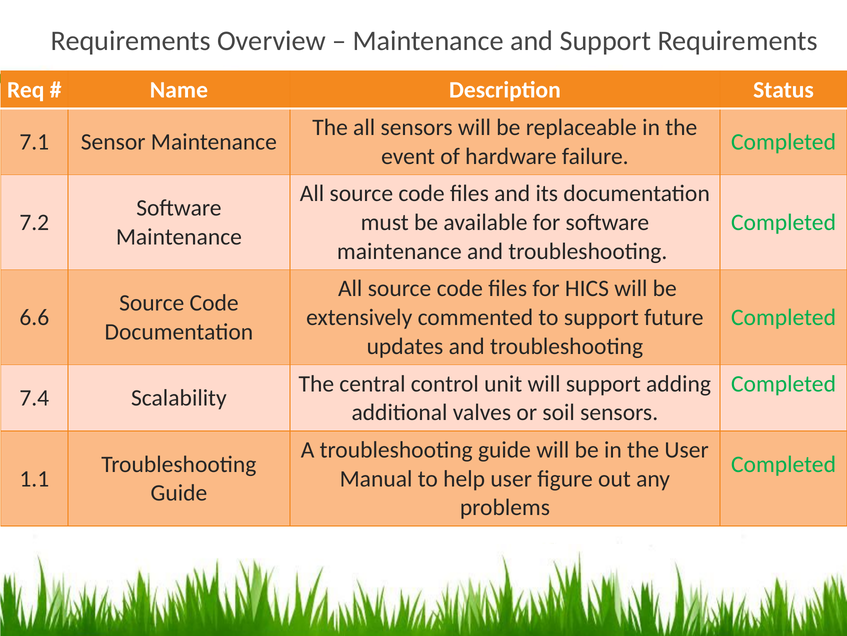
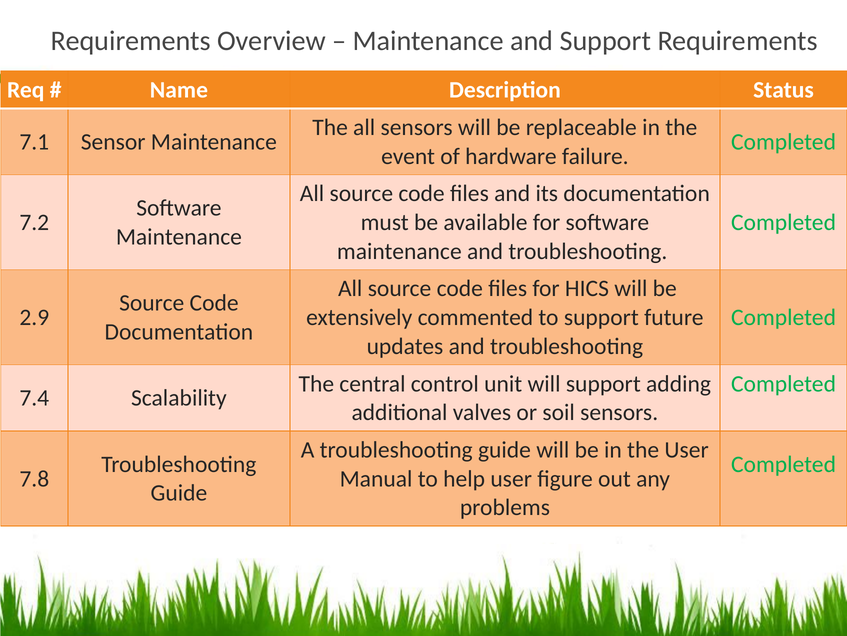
6.6: 6.6 -> 2.9
1.1: 1.1 -> 7.8
